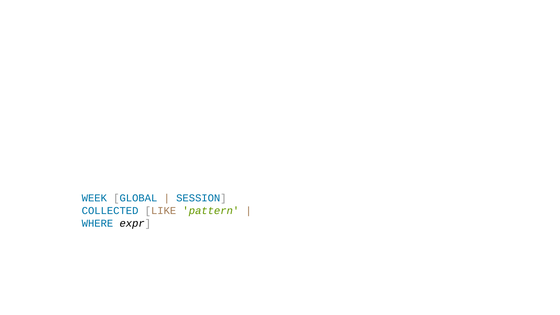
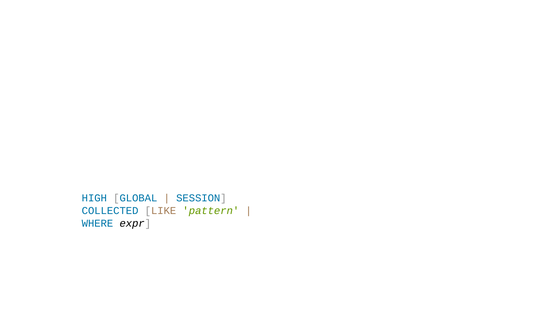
WEEK: WEEK -> HIGH
